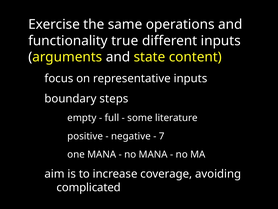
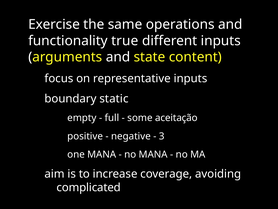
steps: steps -> static
literature: literature -> aceitação
7: 7 -> 3
